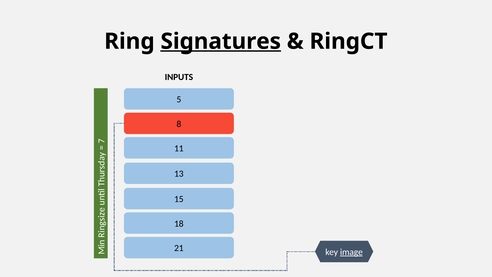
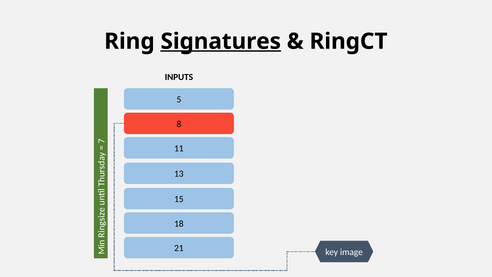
image underline: present -> none
